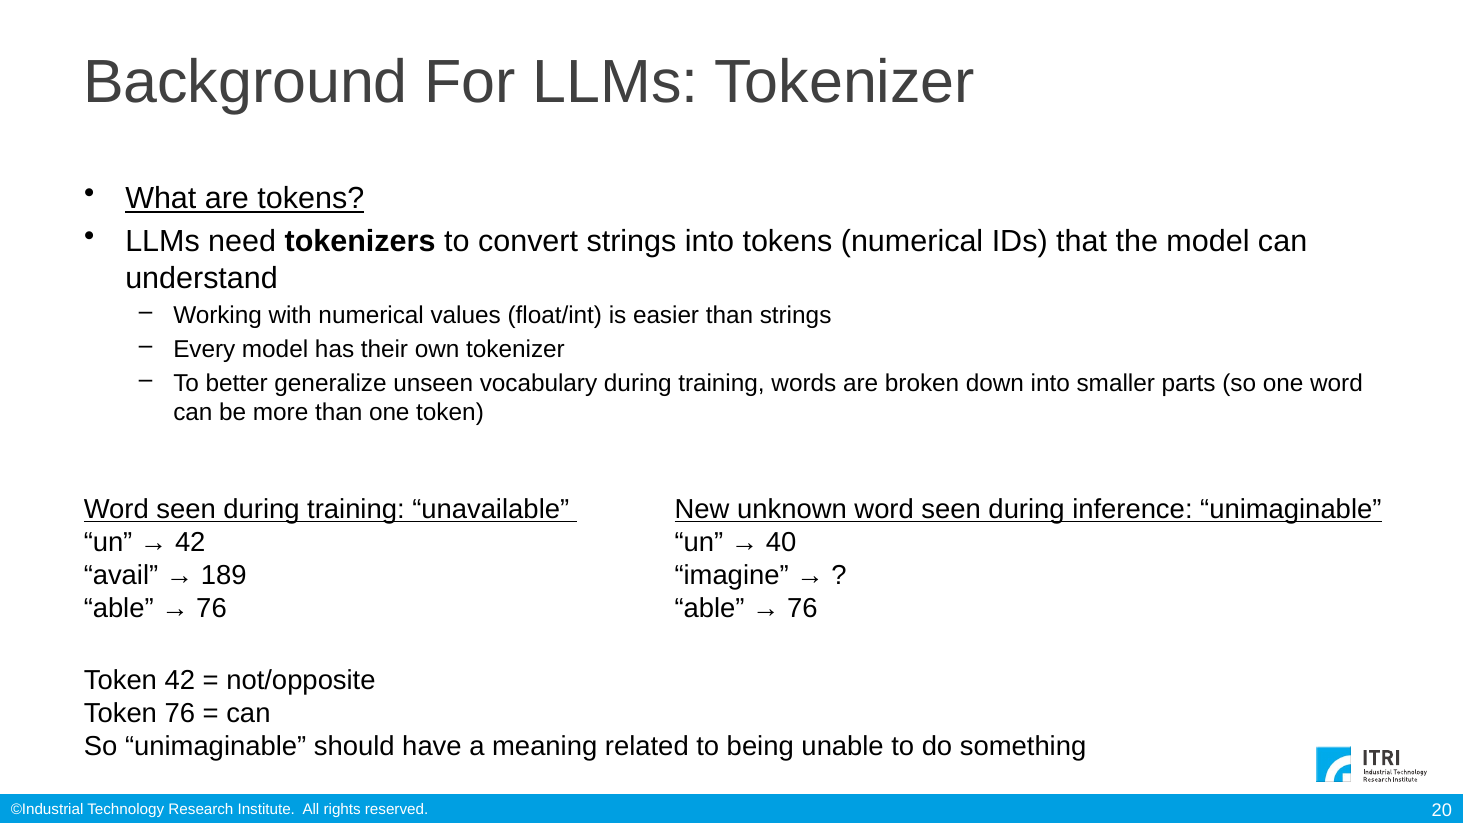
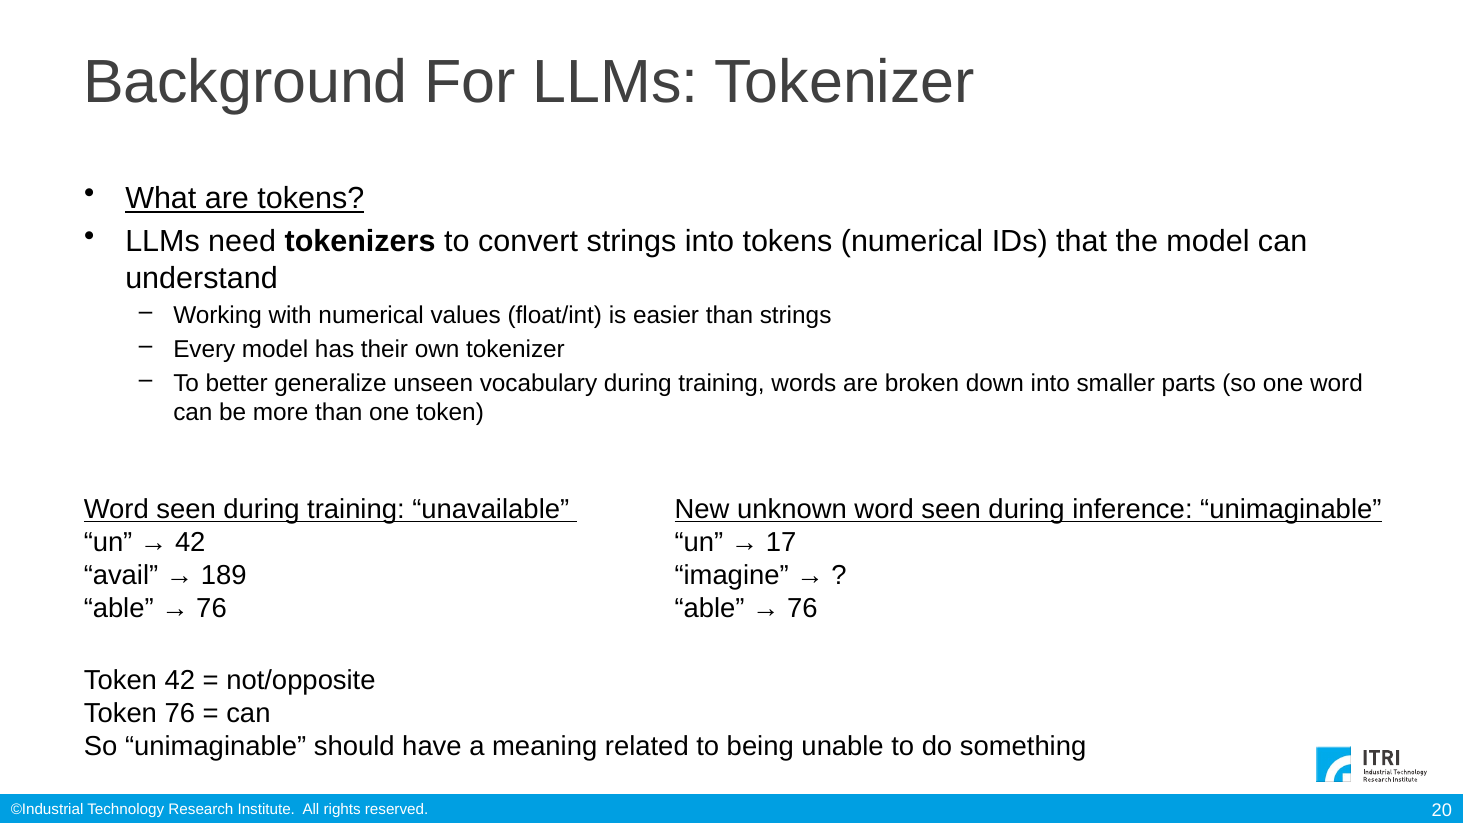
40: 40 -> 17
